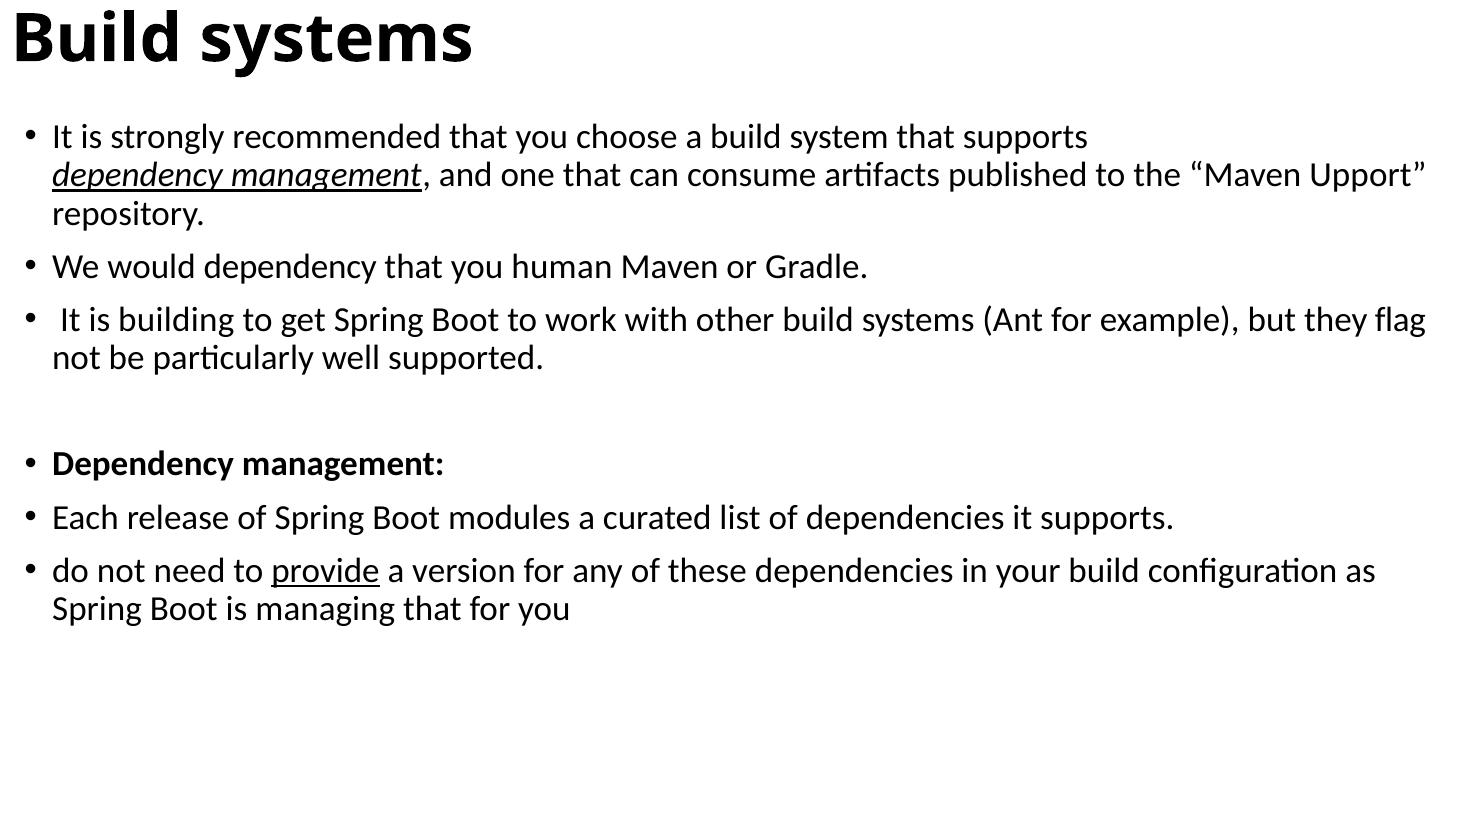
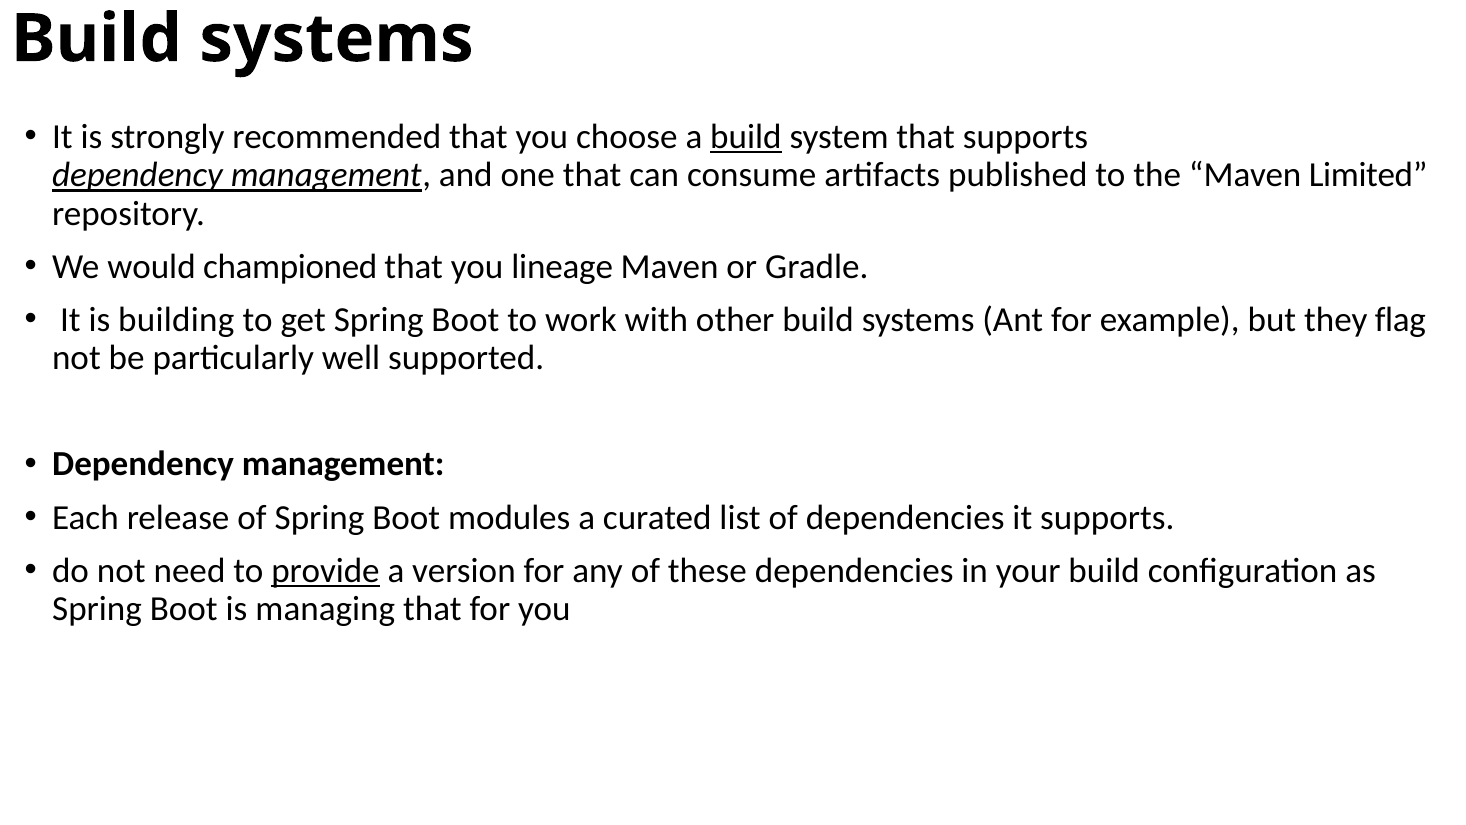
build at (746, 137) underline: none -> present
Upport: Upport -> Limited
would dependency: dependency -> championed
human: human -> lineage
